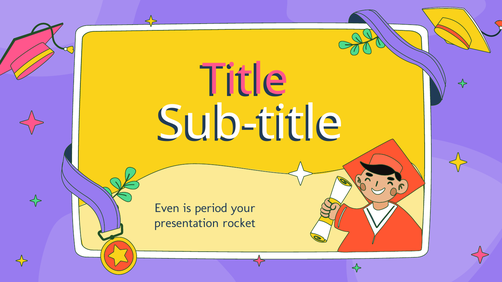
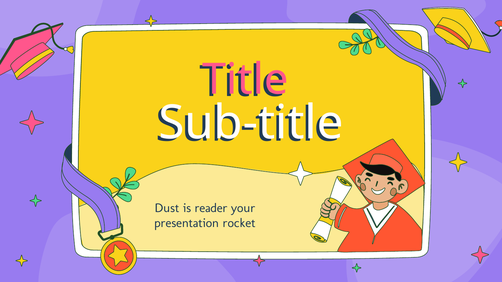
Even: Even -> Dust
period: period -> reader
